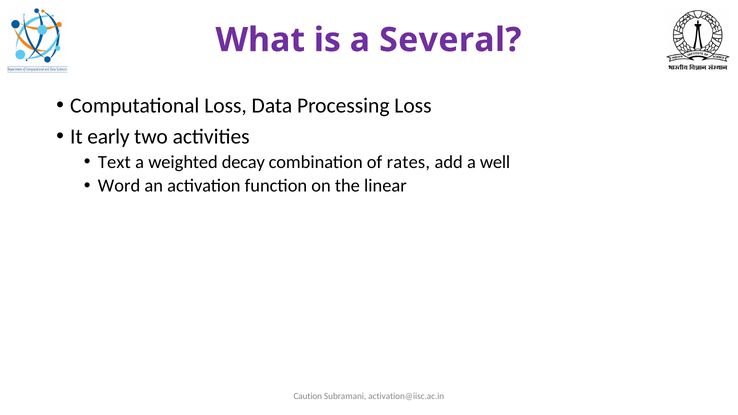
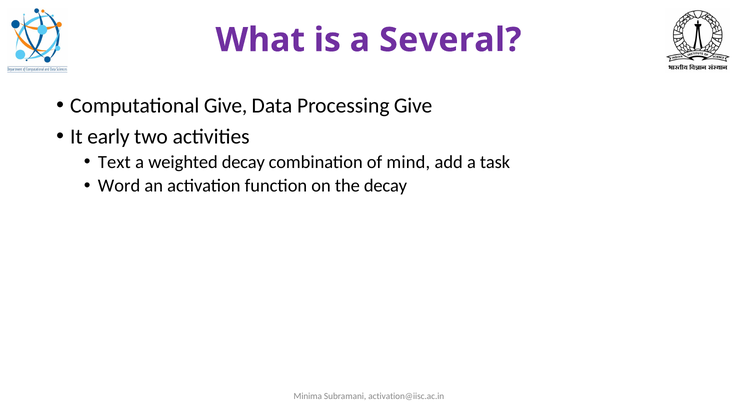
Computational Loss: Loss -> Give
Processing Loss: Loss -> Give
rates: rates -> mind
well: well -> task
the linear: linear -> decay
Caution: Caution -> Minima
